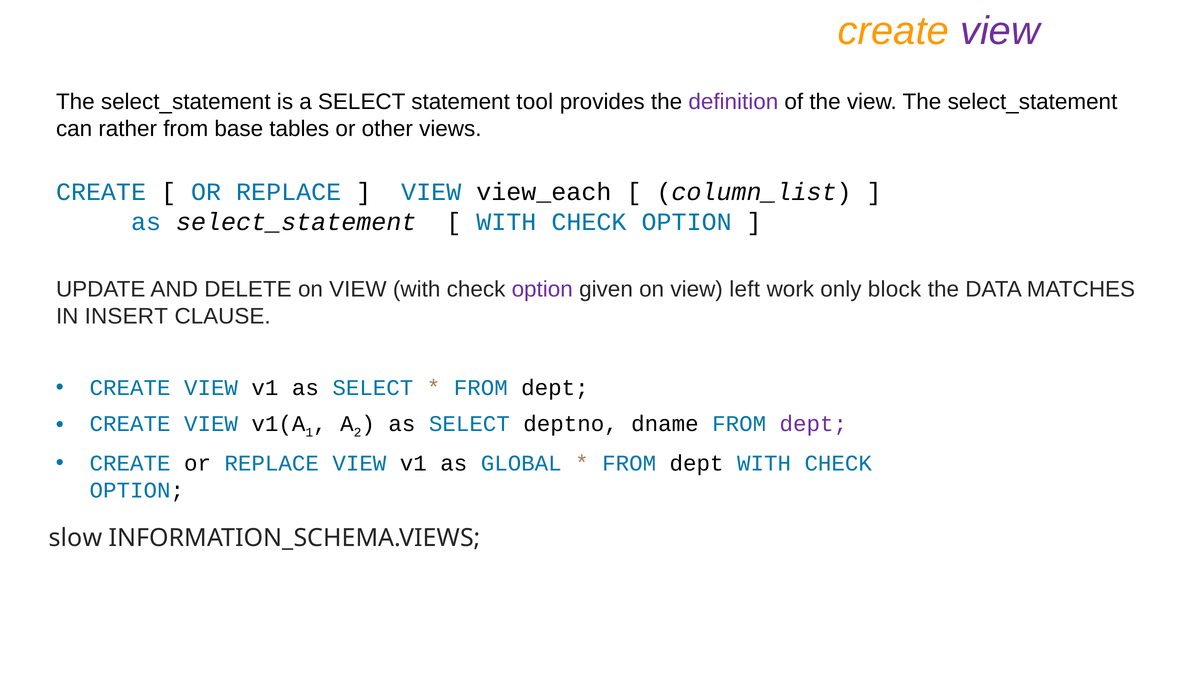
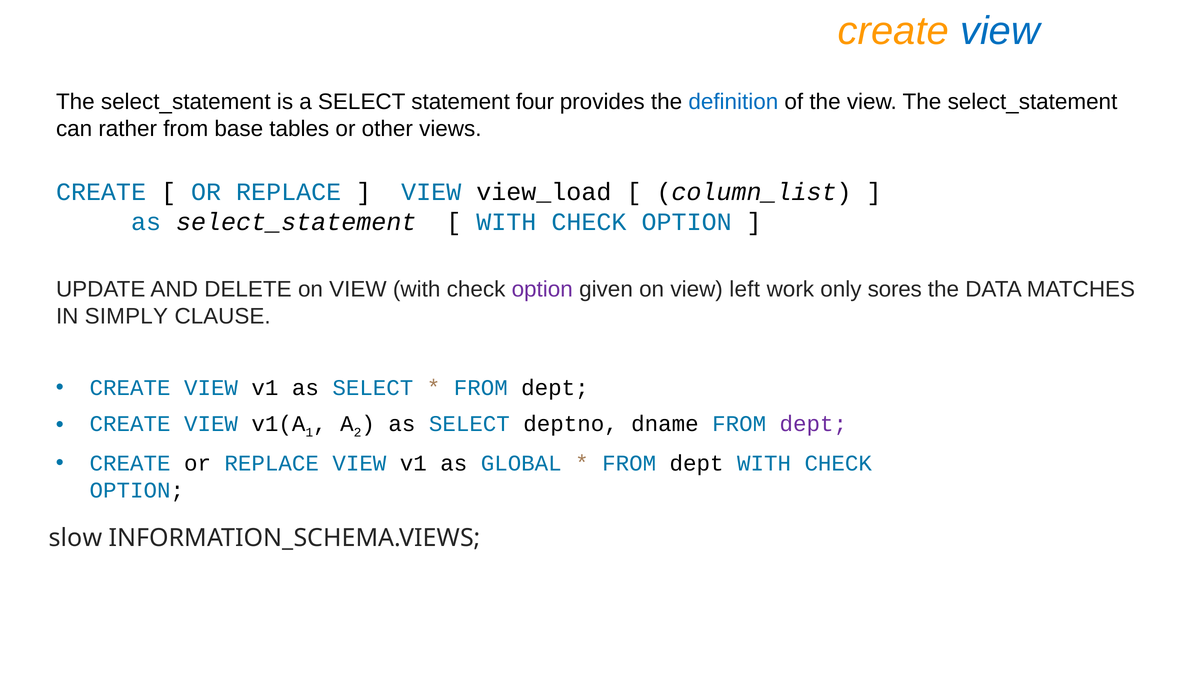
view at (1000, 31) colour: purple -> blue
tool: tool -> four
definition colour: purple -> blue
view_each: view_each -> view_load
block: block -> sores
INSERT: INSERT -> SIMPLY
